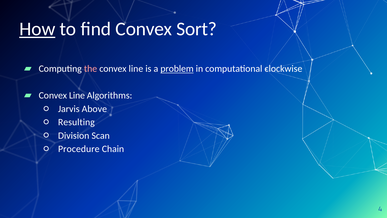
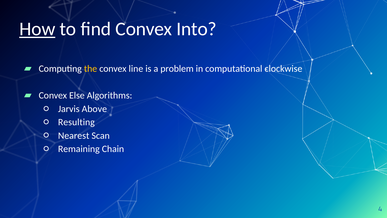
Sort: Sort -> Into
the colour: pink -> yellow
problem underline: present -> none
Line at (77, 95): Line -> Else
Division: Division -> Nearest
Procedure: Procedure -> Remaining
